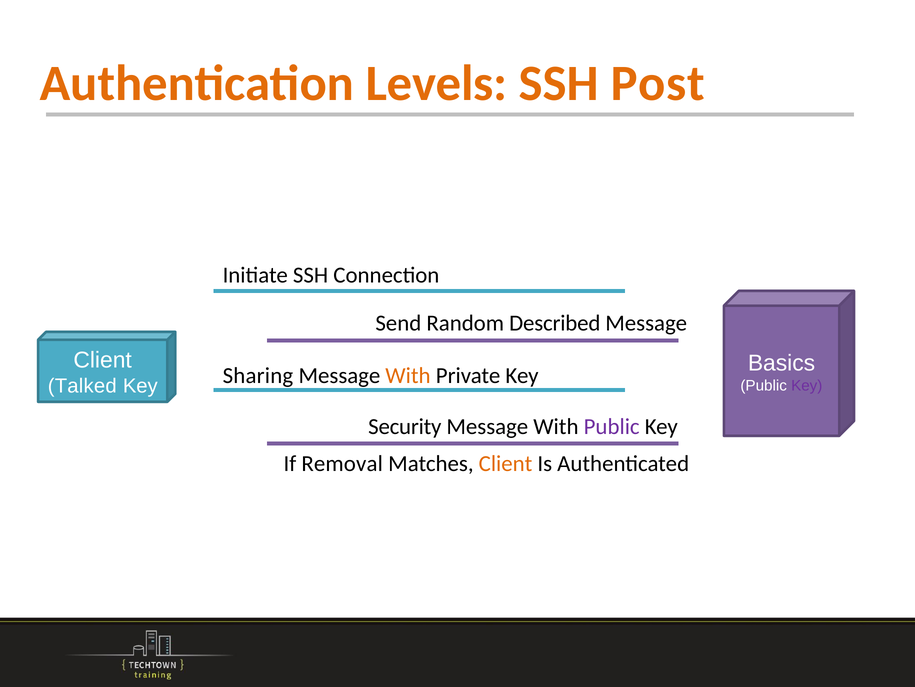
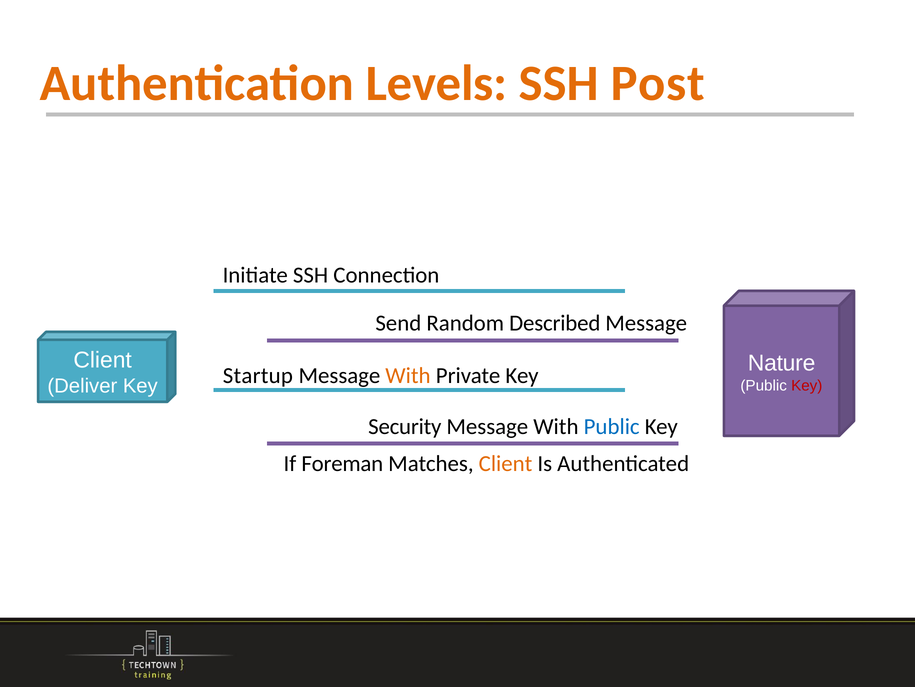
Basics: Basics -> Nature
Sharing: Sharing -> Startup
Talked: Talked -> Deliver
Key at (807, 385) colour: purple -> red
Public at (612, 426) colour: purple -> blue
Removal: Removal -> Foreman
